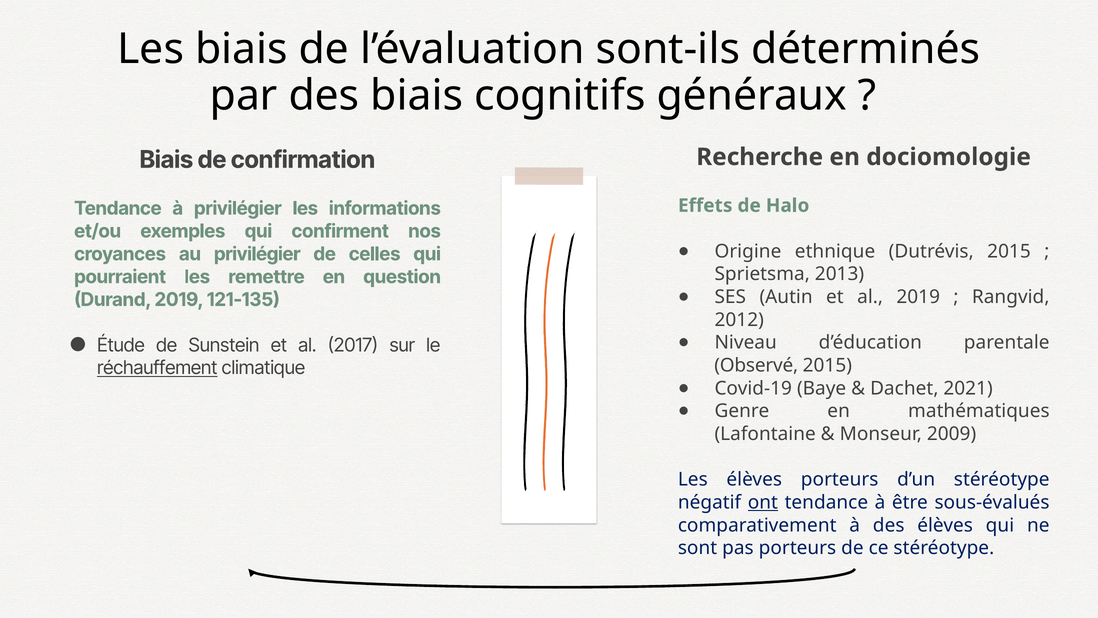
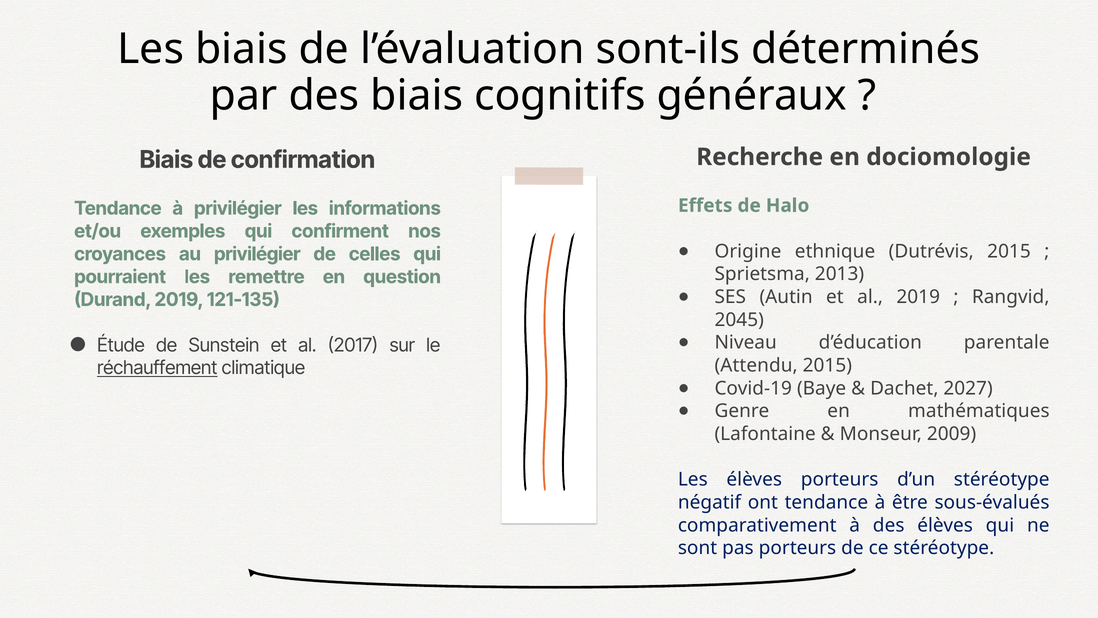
2012: 2012 -> 2045
Observé: Observé -> Attendu
2021: 2021 -> 2027
ont underline: present -> none
